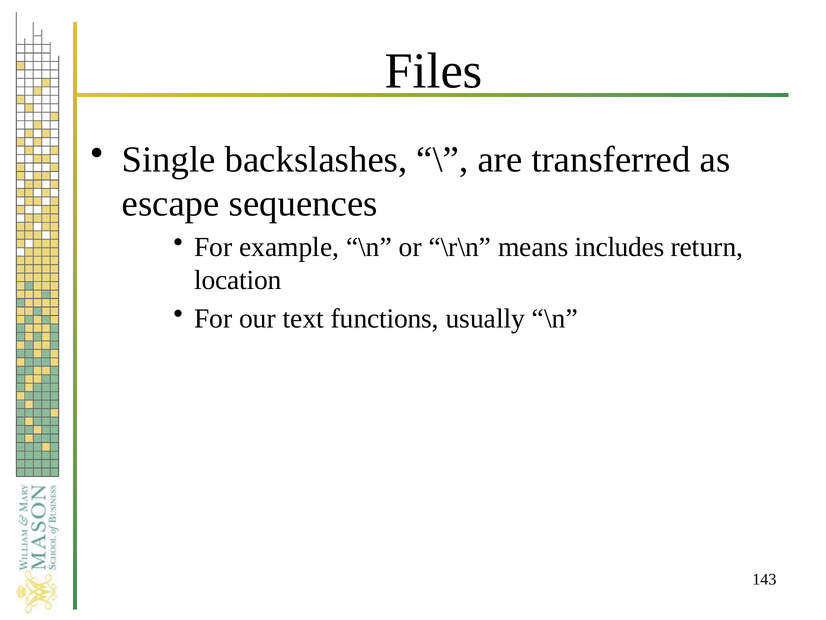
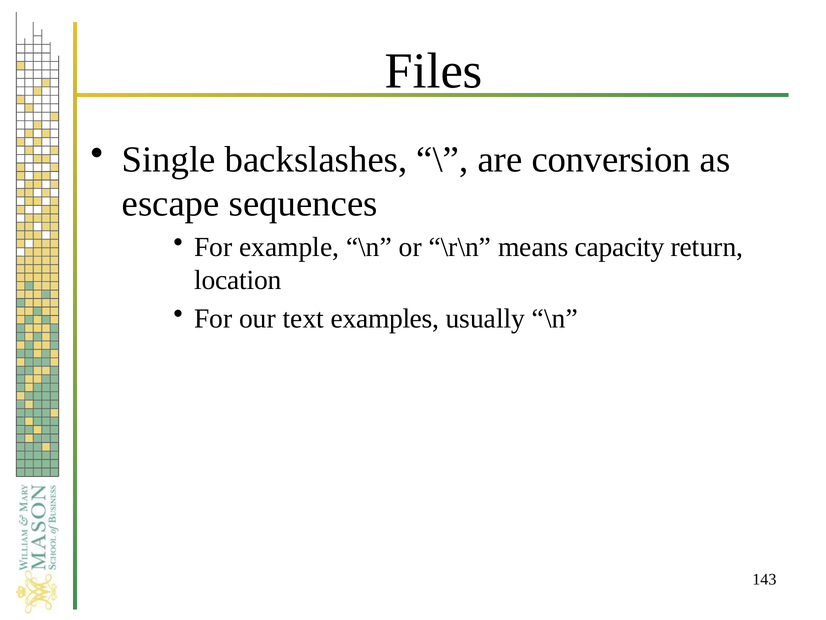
transferred: transferred -> conversion
includes: includes -> capacity
functions: functions -> examples
